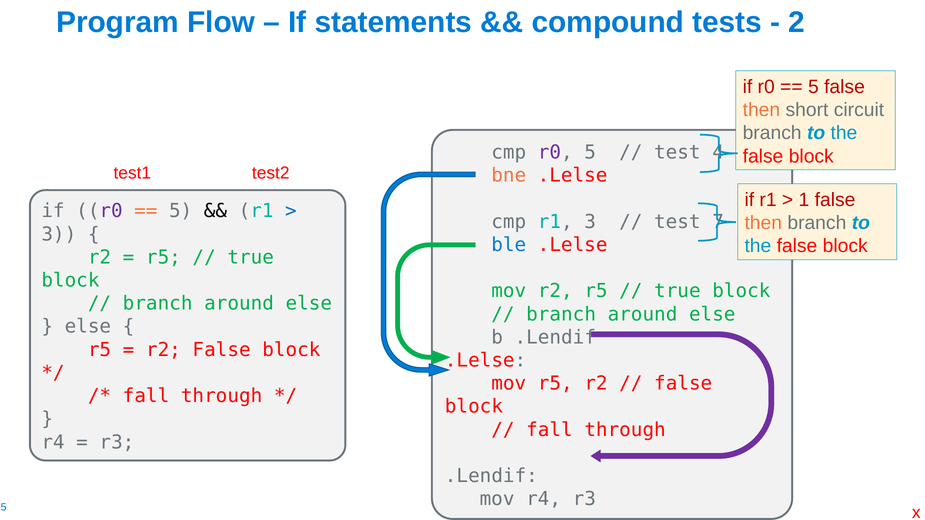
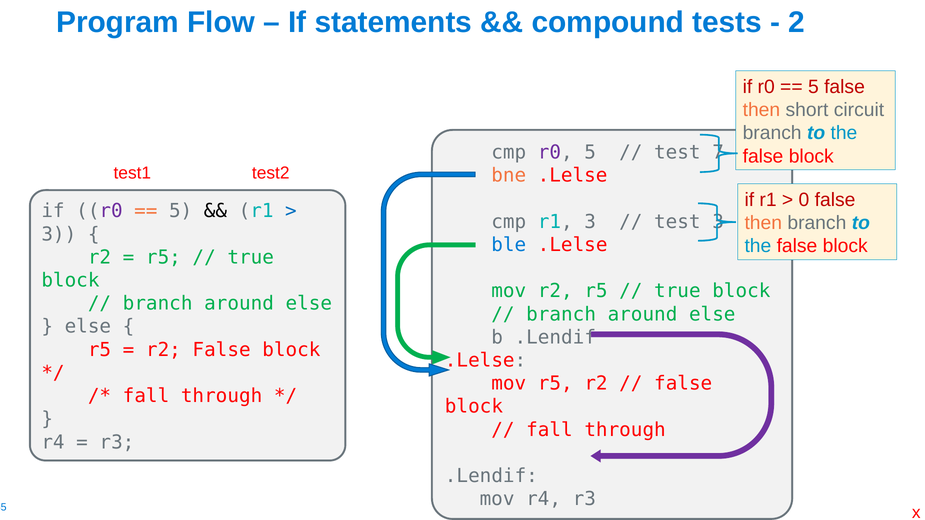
4: 4 -> 7
1: 1 -> 0
test 7: 7 -> 3
